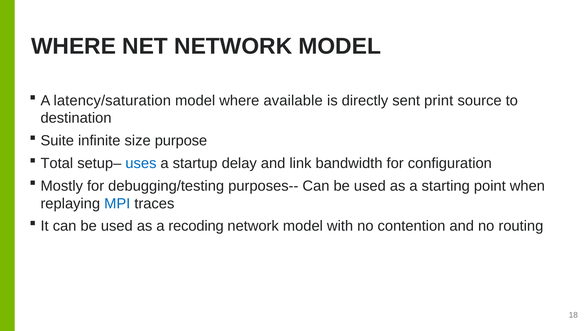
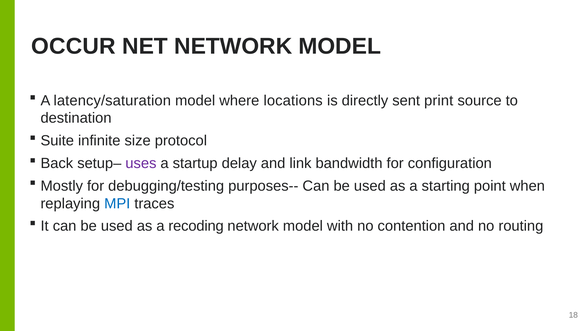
WHERE at (74, 46): WHERE -> OCCUR
available: available -> locations
purpose: purpose -> protocol
Total: Total -> Back
uses colour: blue -> purple
